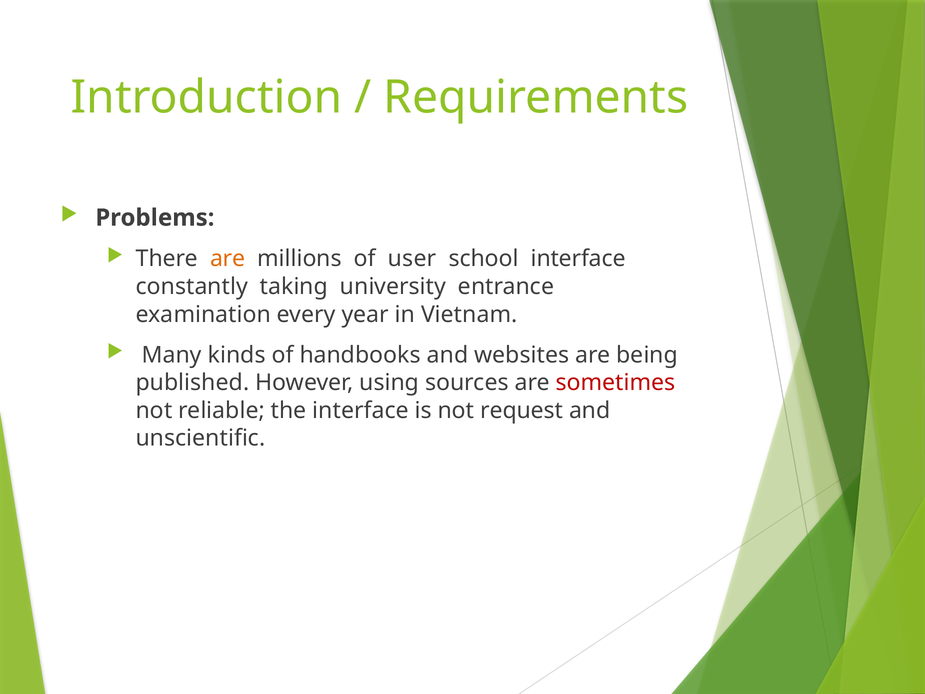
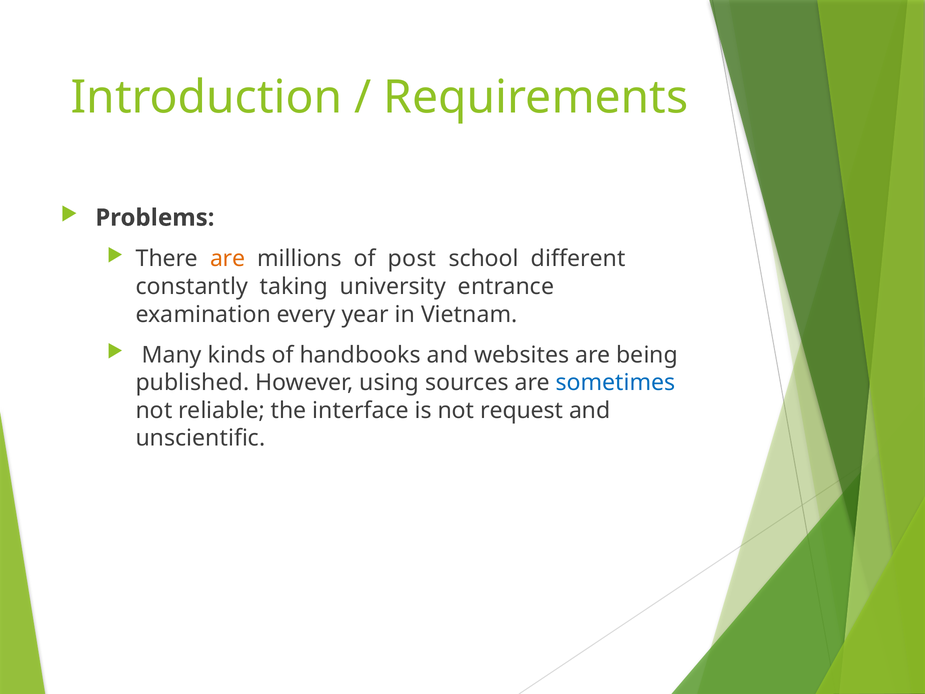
user: user -> post
school interface: interface -> different
sometimes colour: red -> blue
